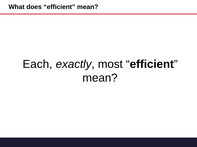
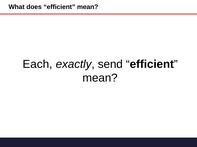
most: most -> send
